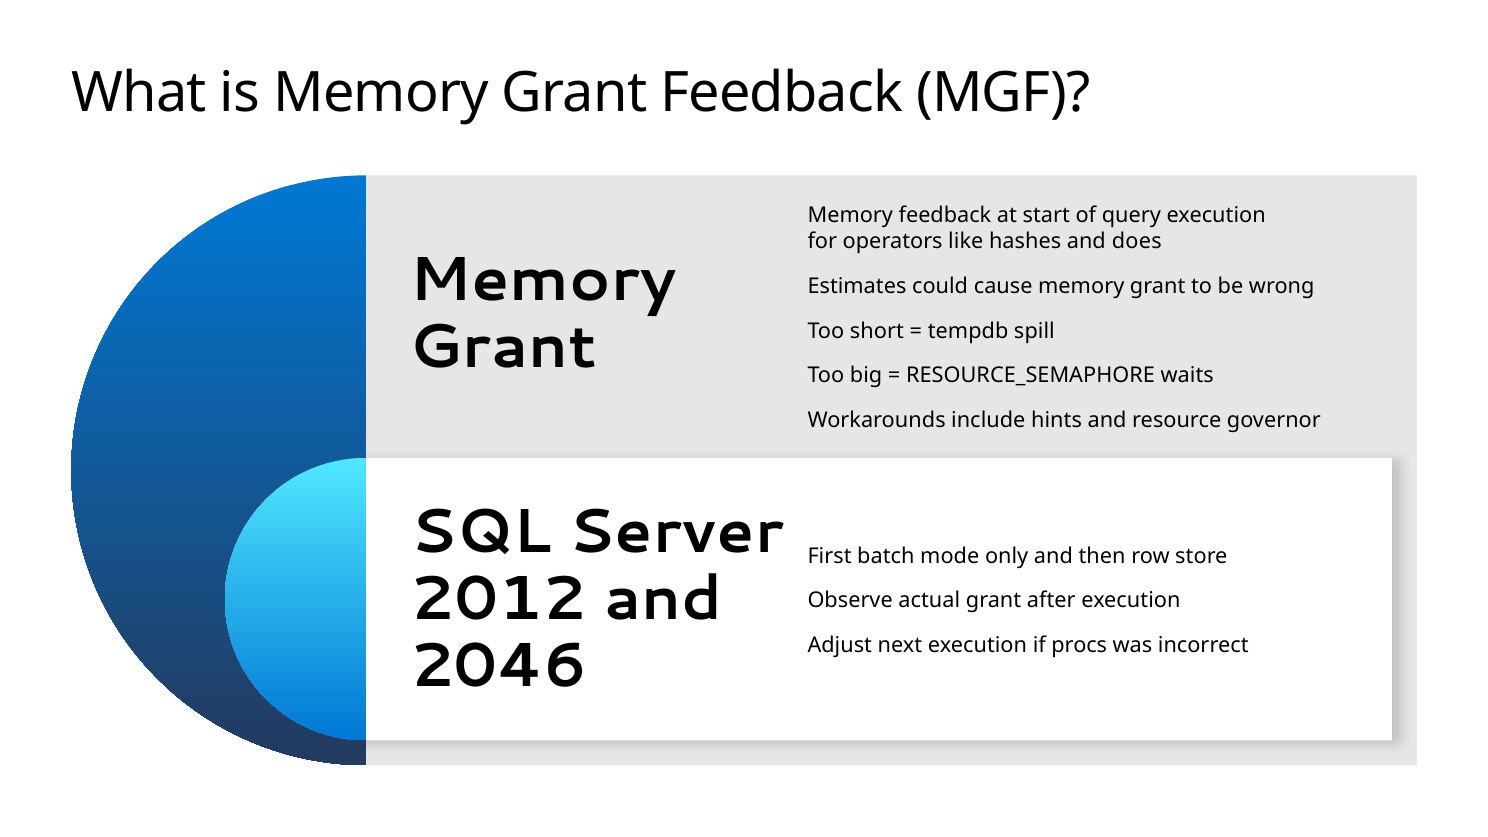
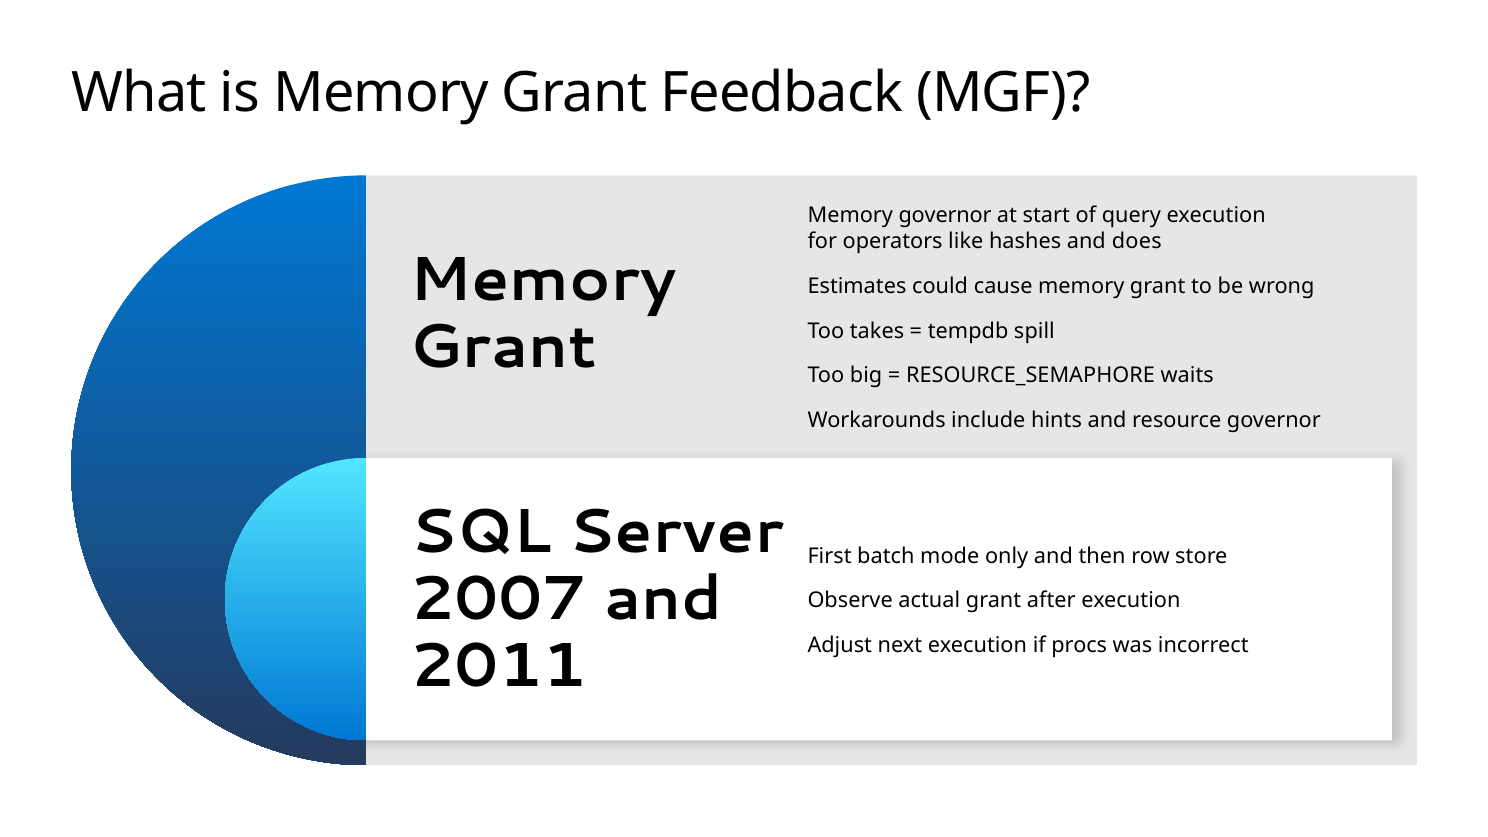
Memory feedback: feedback -> governor
short: short -> takes
2012: 2012 -> 2007
2046: 2046 -> 2011
